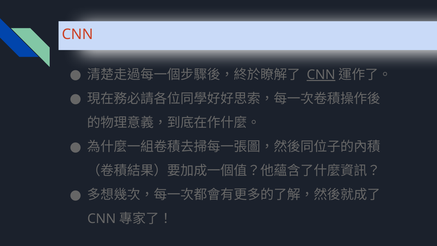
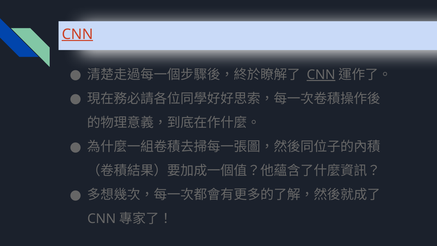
CNN at (77, 34) underline: none -> present
